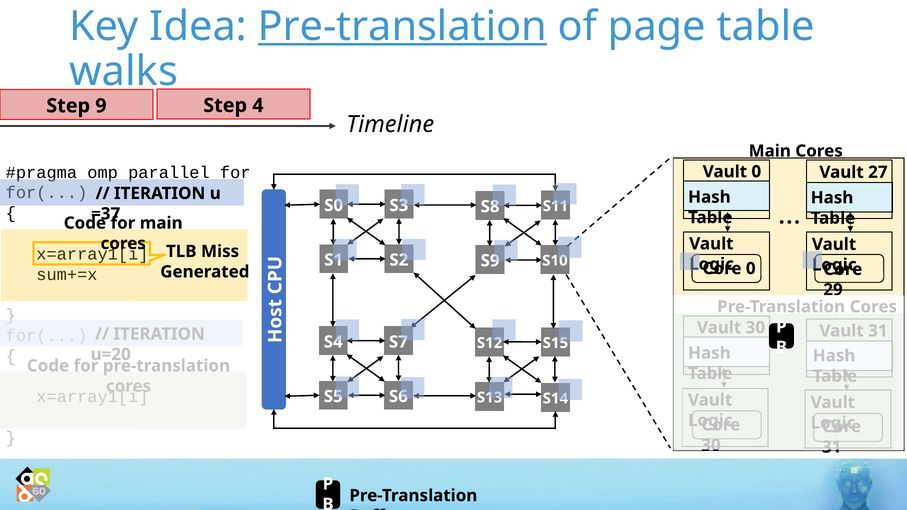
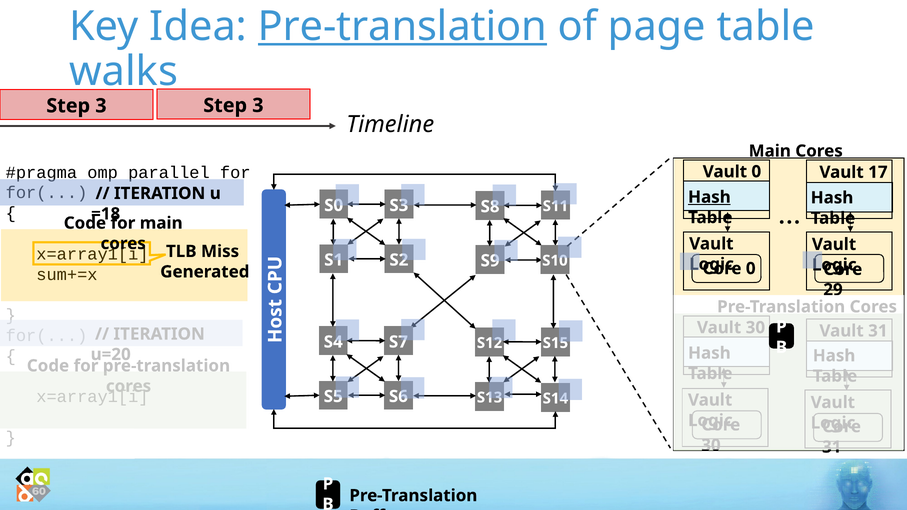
4 at (258, 106): 4 -> 3
9 at (101, 106): 9 -> 3
27: 27 -> 17
Hash at (709, 197) underline: none -> present
=37: =37 -> =18
